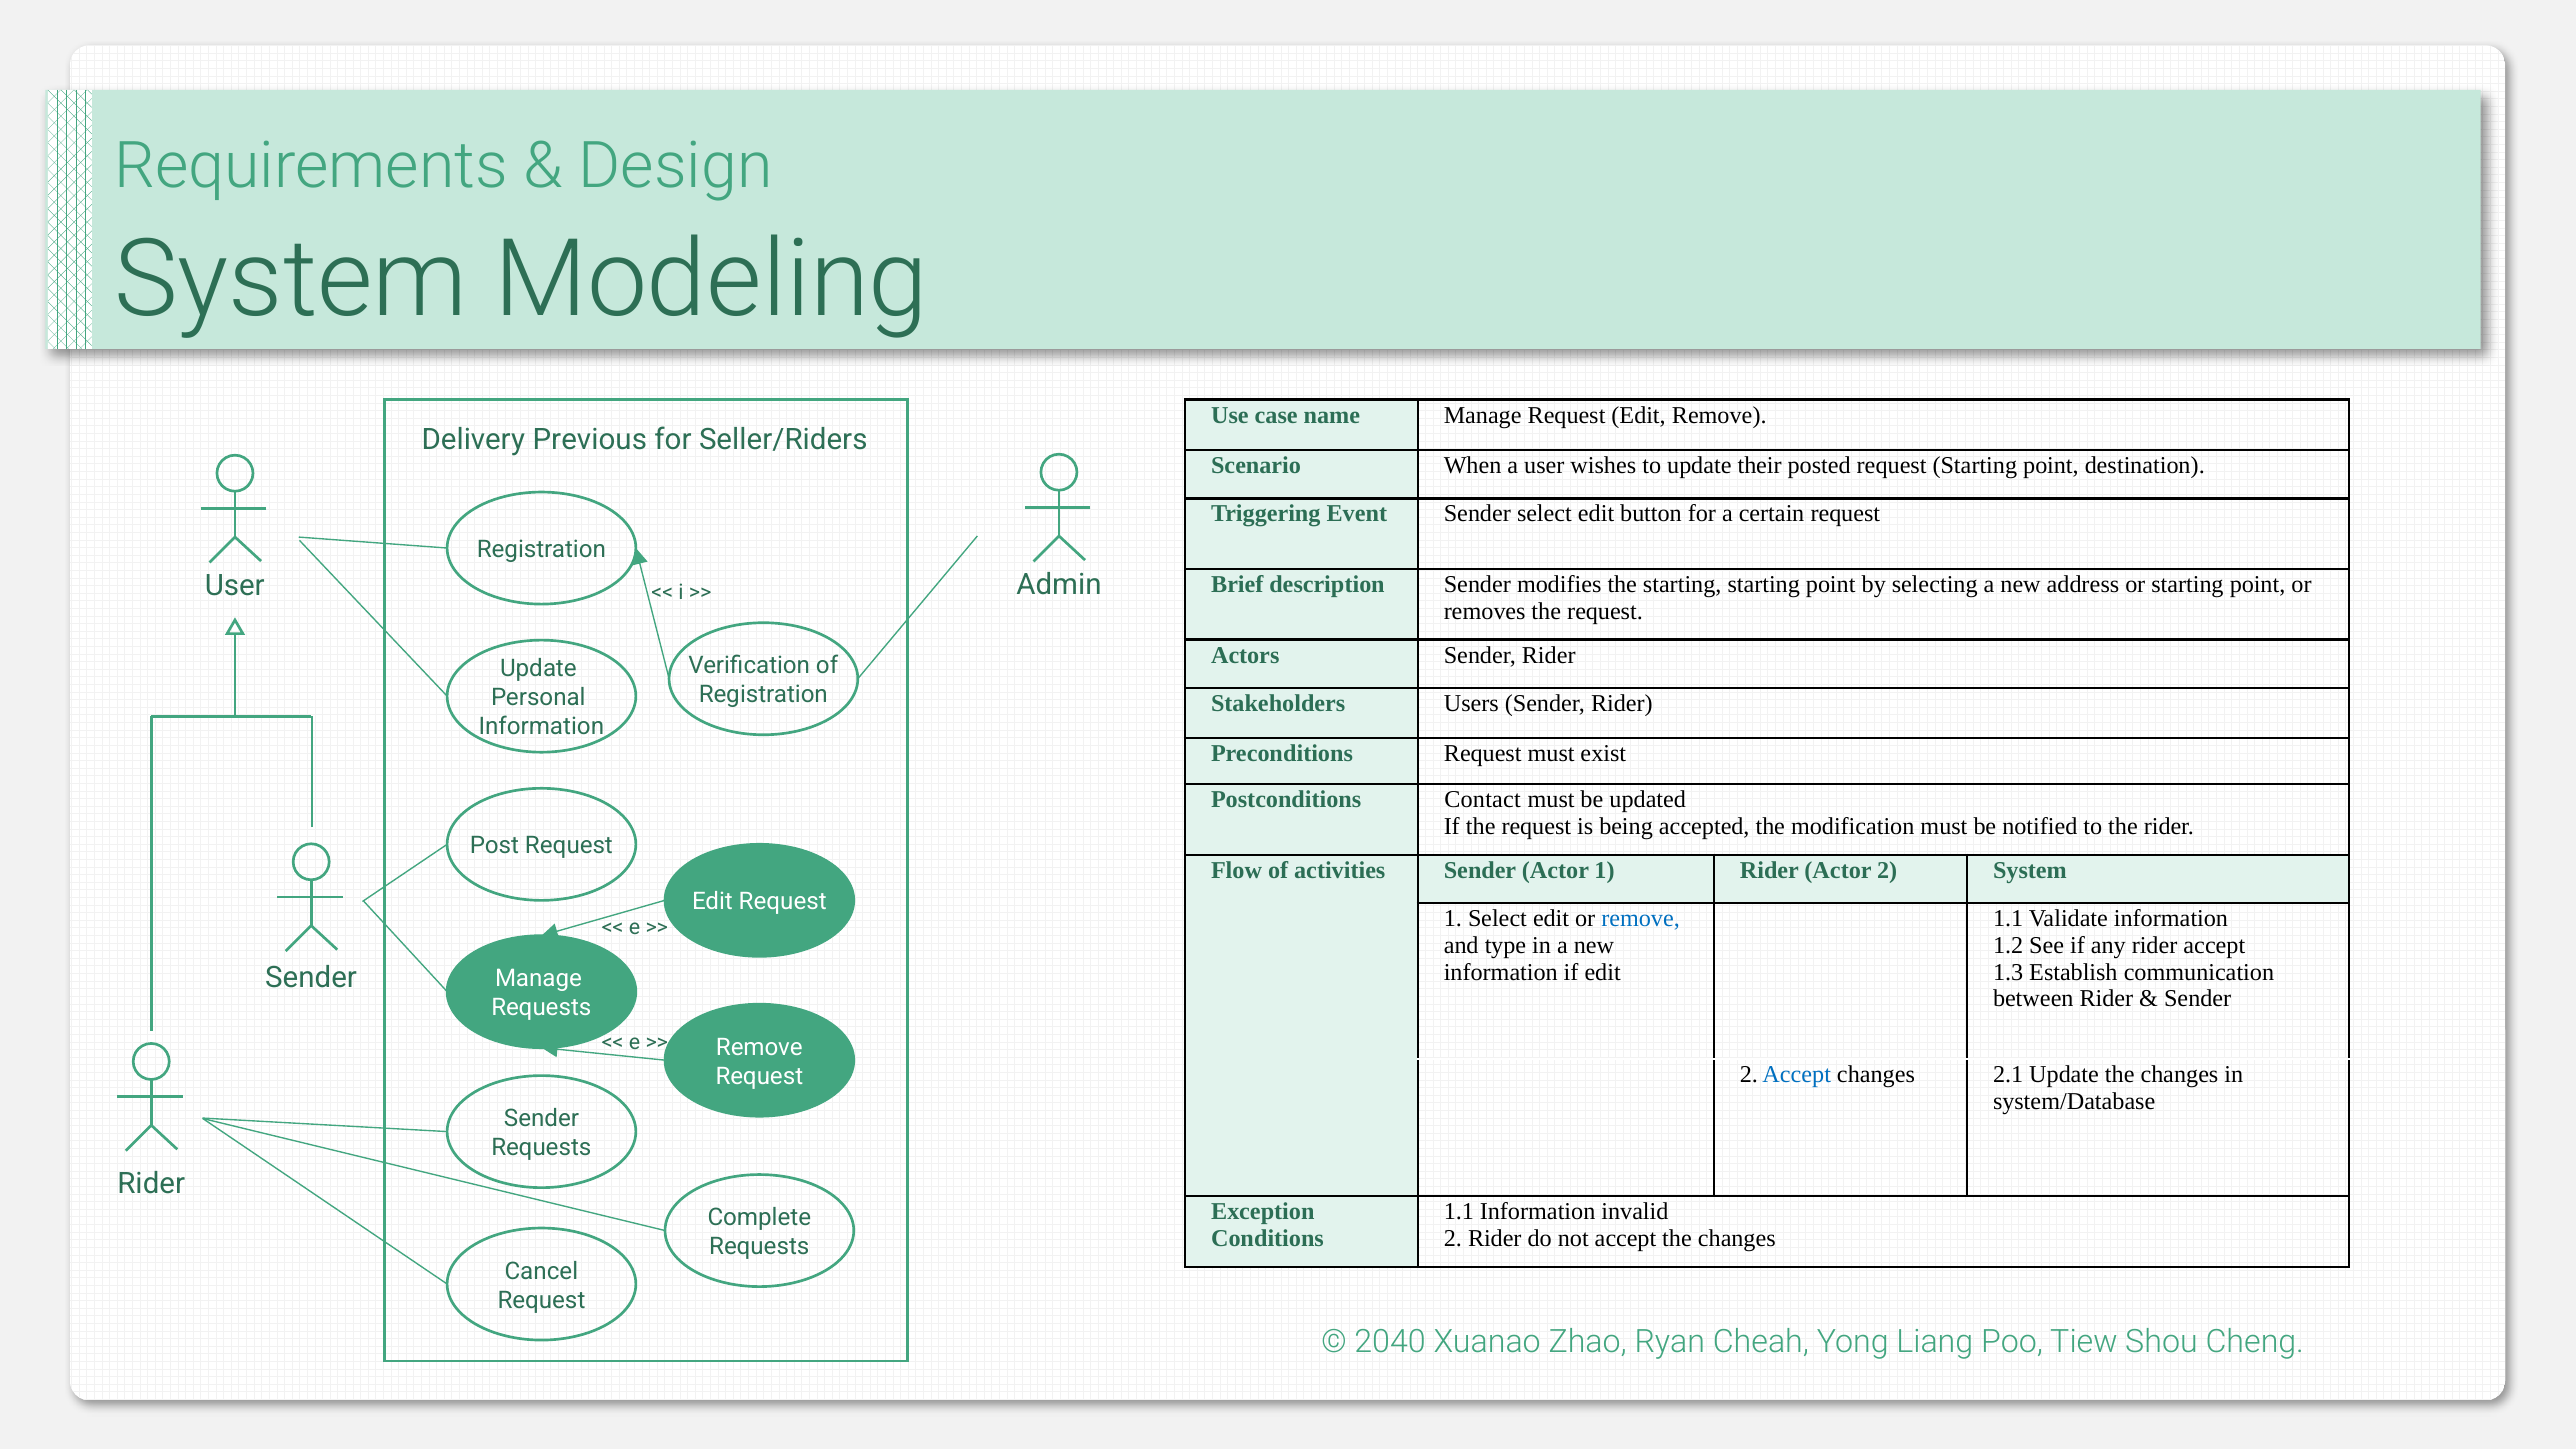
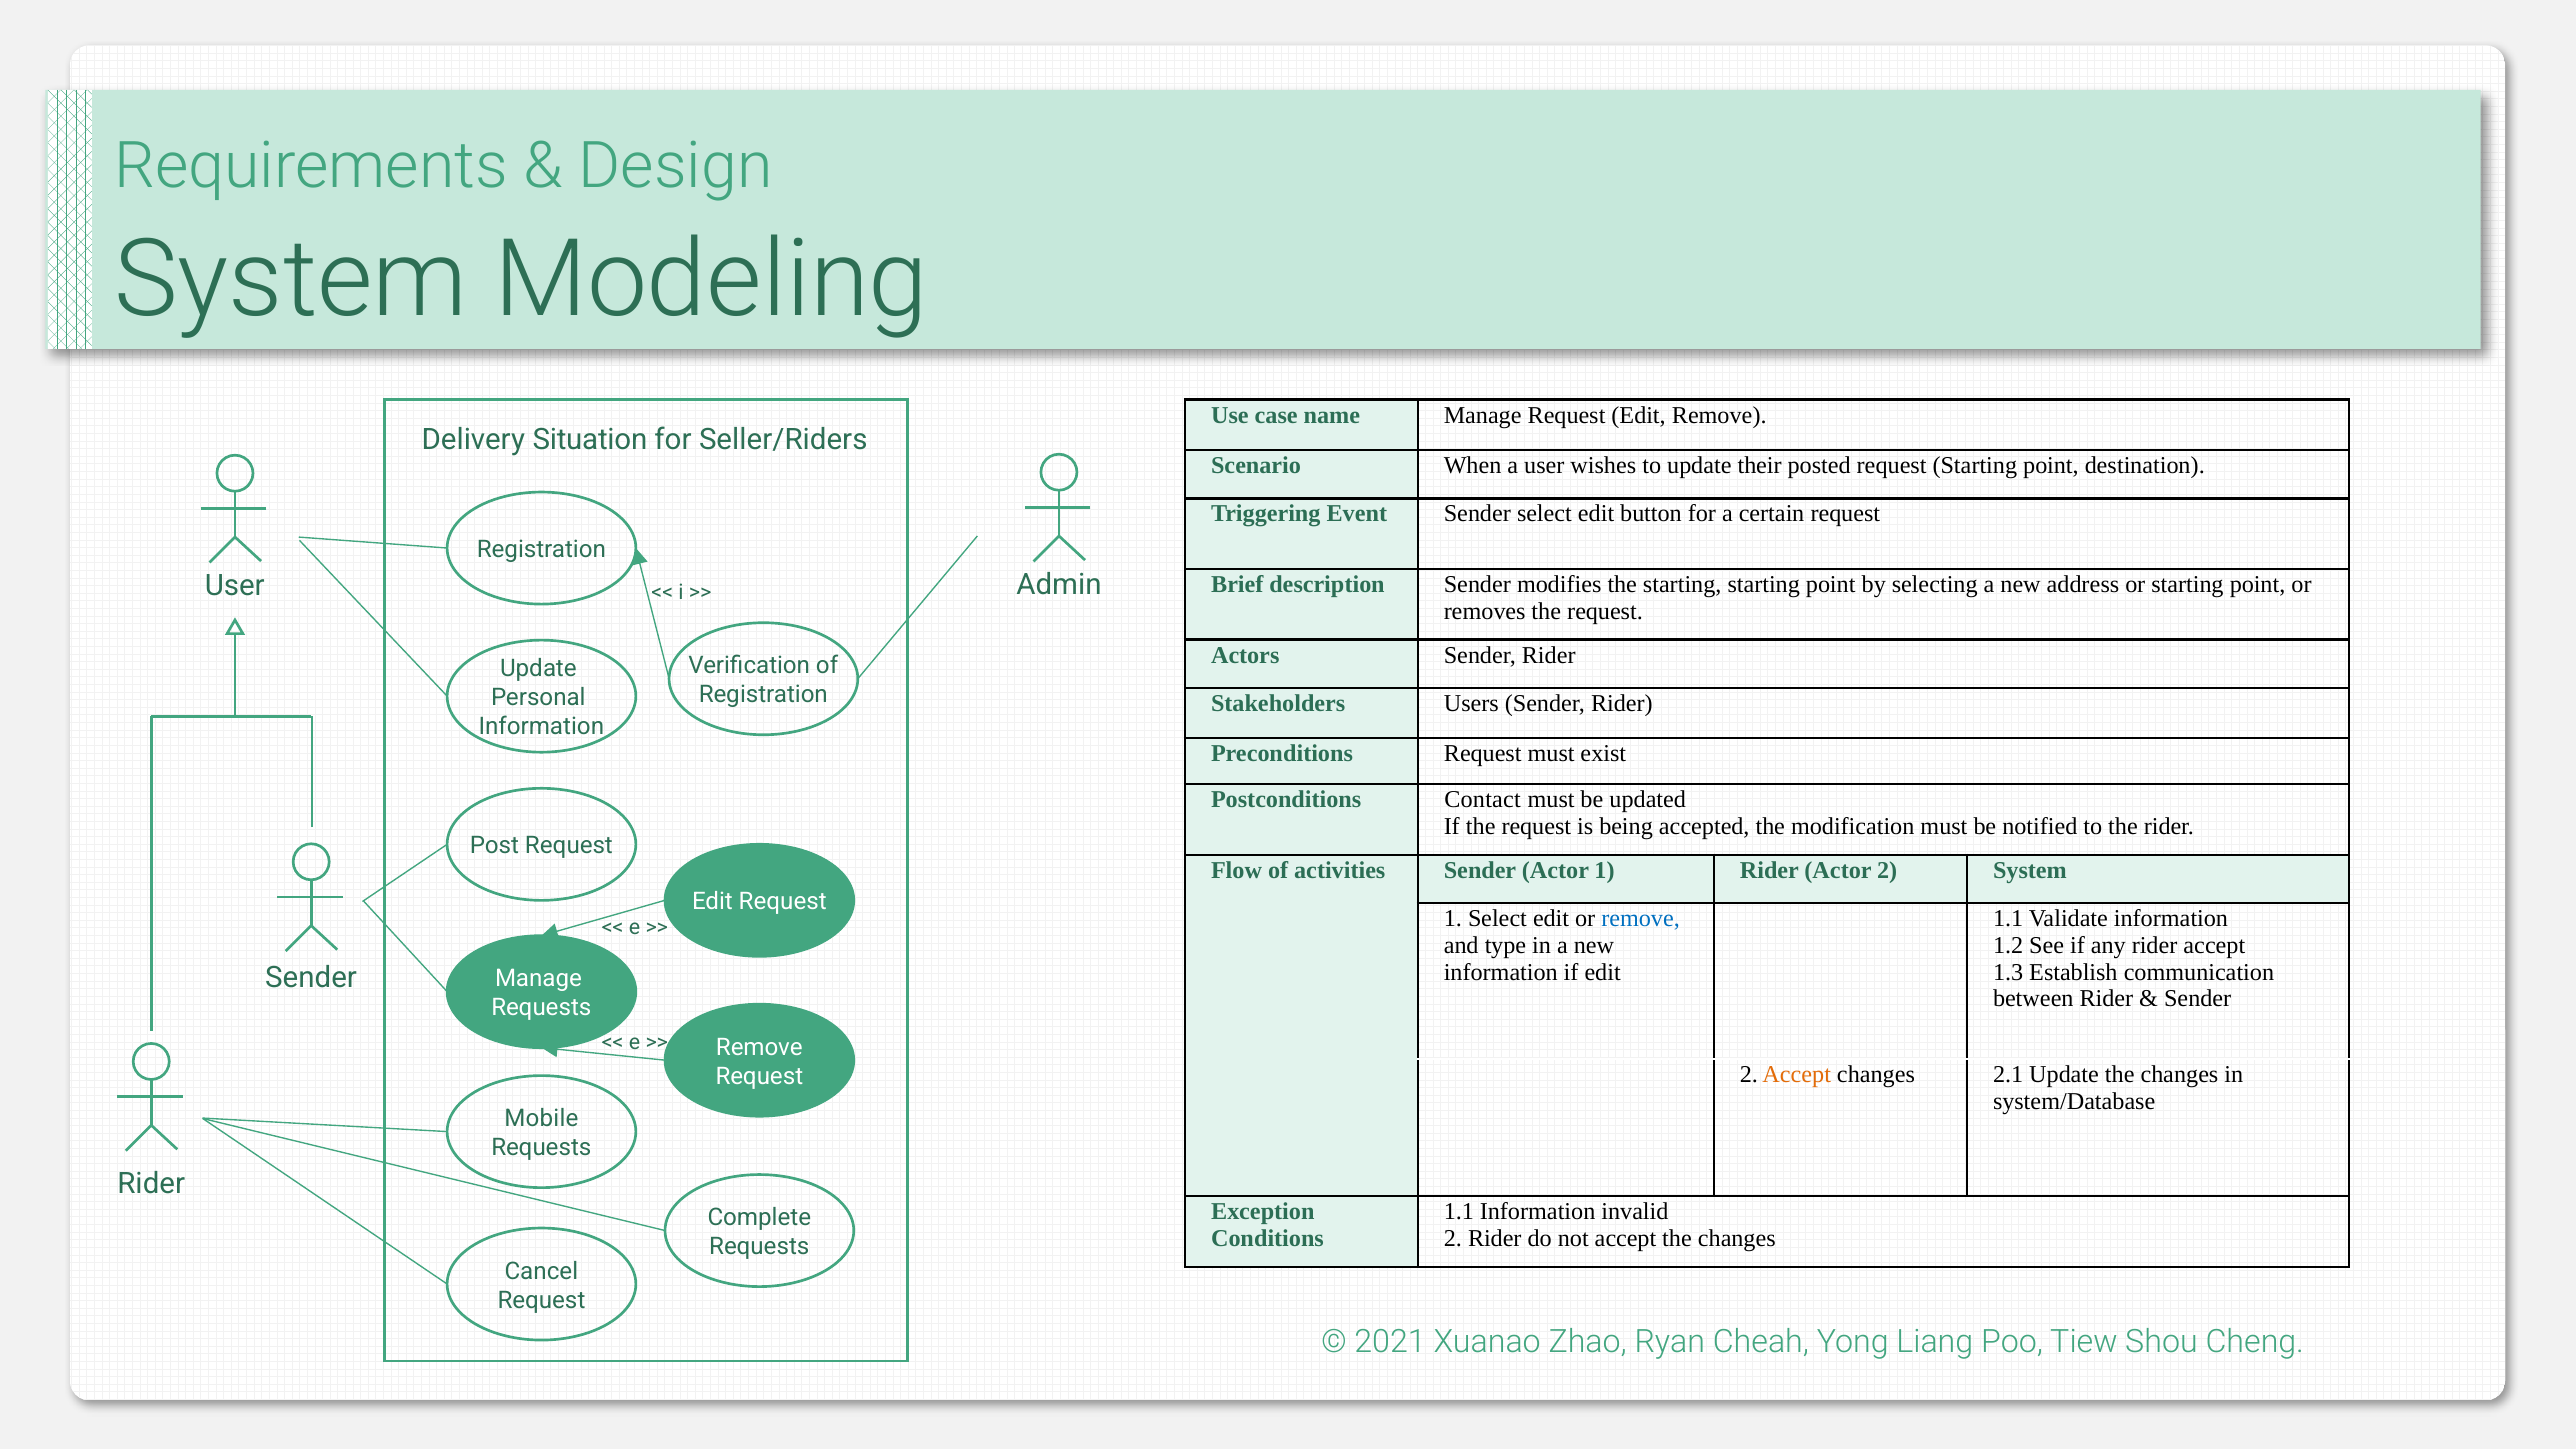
Previous: Previous -> Situation
Accept at (1797, 1075) colour: blue -> orange
Sender at (542, 1119): Sender -> Mobile
2040: 2040 -> 2021
